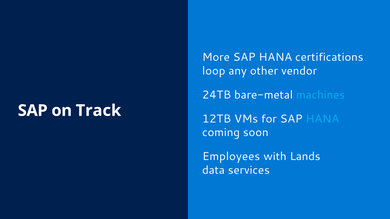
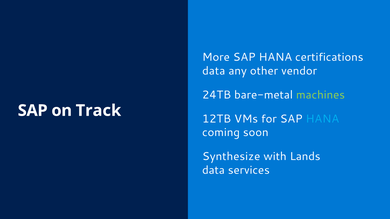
loop at (214, 71): loop -> data
machines colour: light blue -> light green
Employees: Employees -> Synthesize
